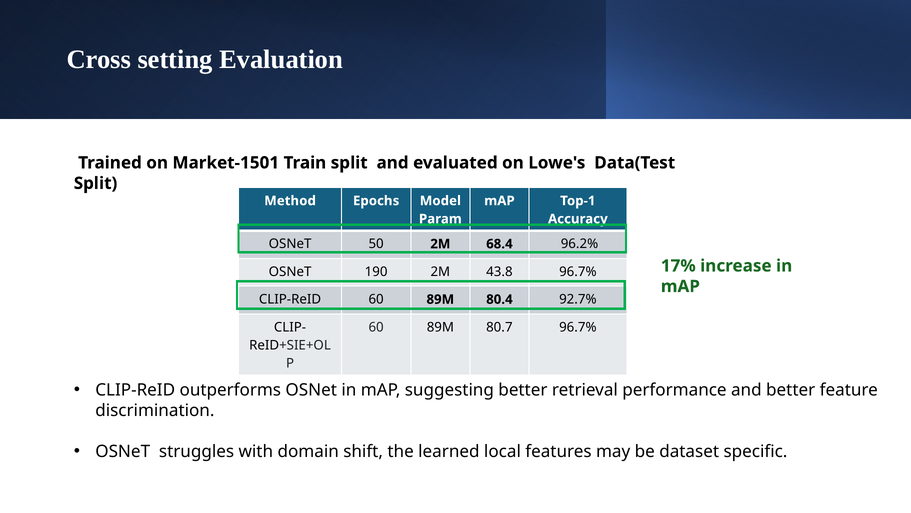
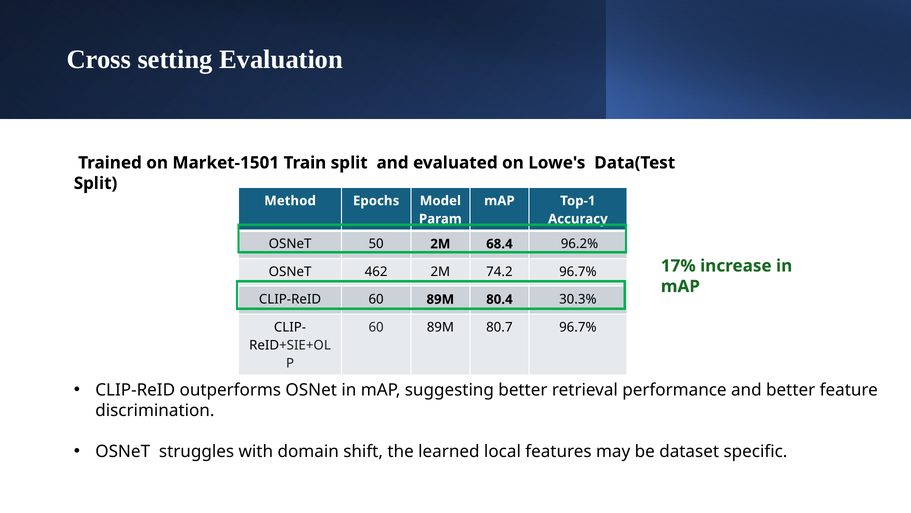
190: 190 -> 462
43.8: 43.8 -> 74.2
92.7%: 92.7% -> 30.3%
